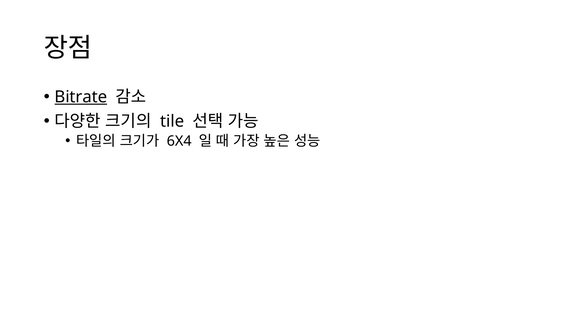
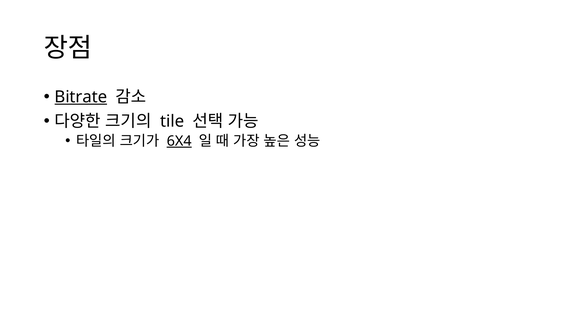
6X4 underline: none -> present
